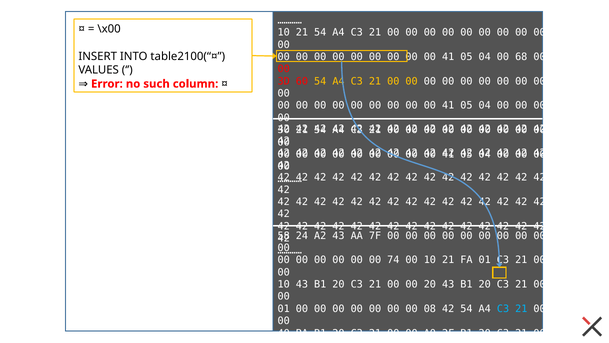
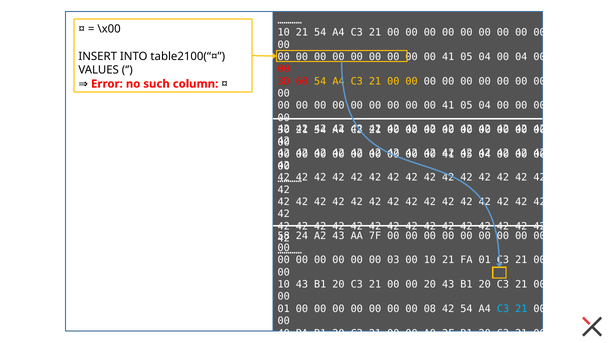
00 68: 68 -> 04
74: 74 -> 03
